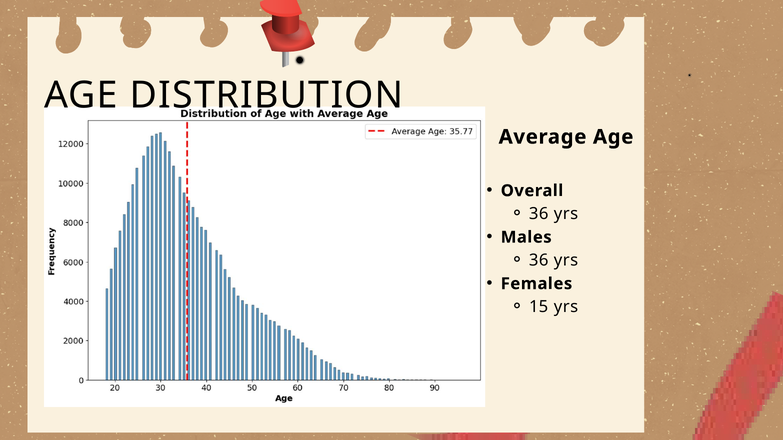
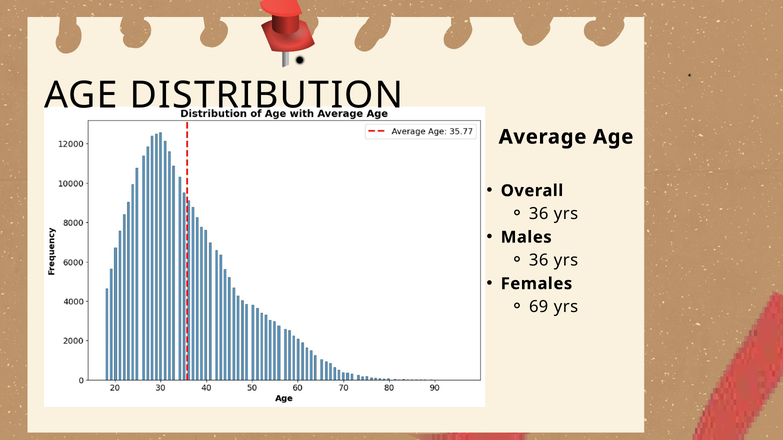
15: 15 -> 69
